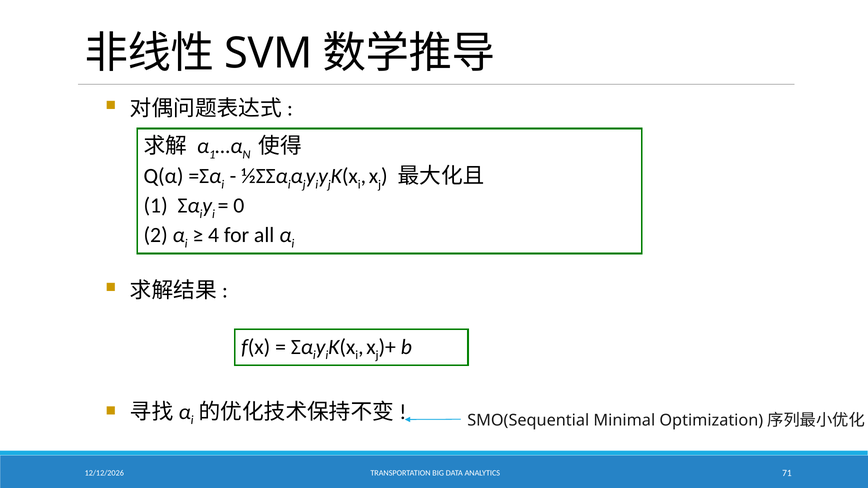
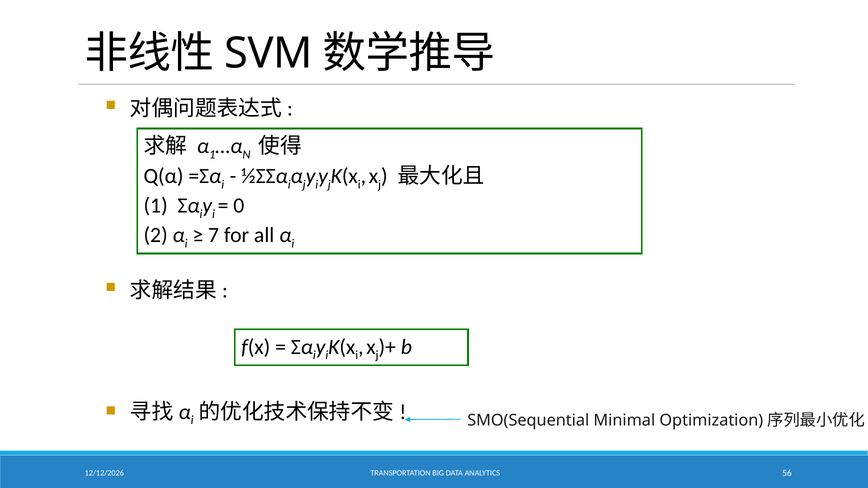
4: 4 -> 7
71: 71 -> 56
